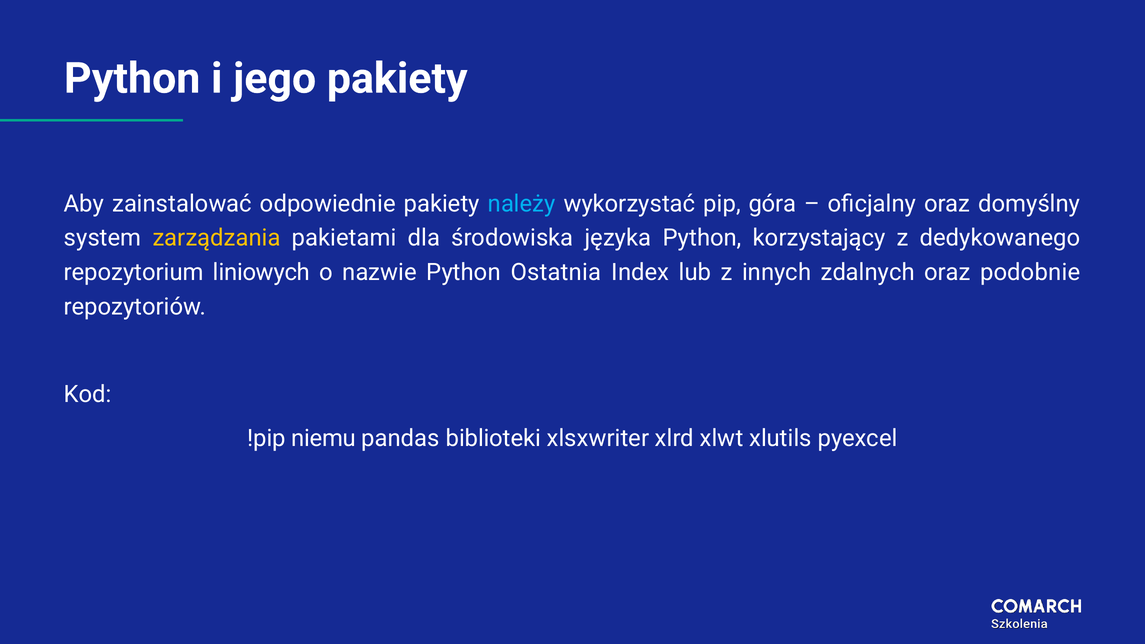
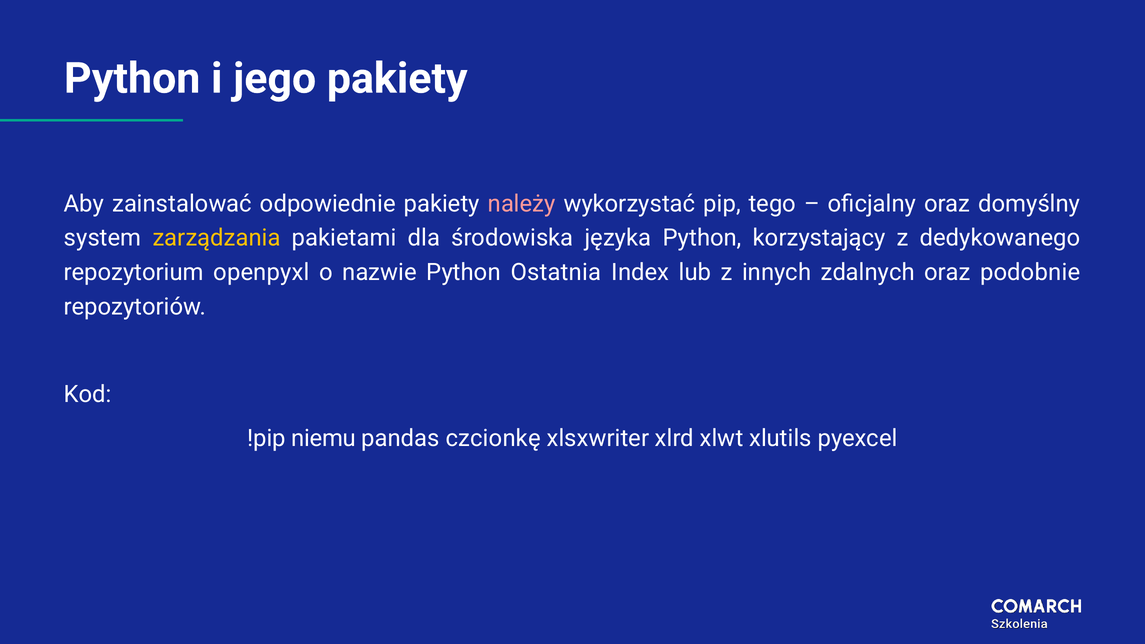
należy colour: light blue -> pink
góra: góra -> tego
liniowych: liniowych -> openpyxl
biblioteki: biblioteki -> czcionkę
